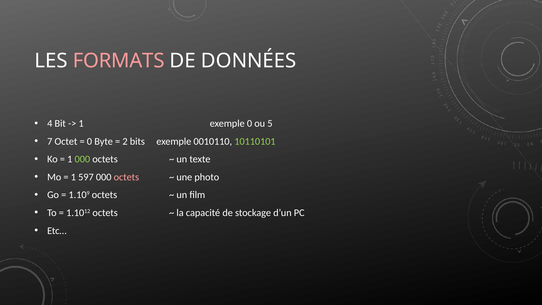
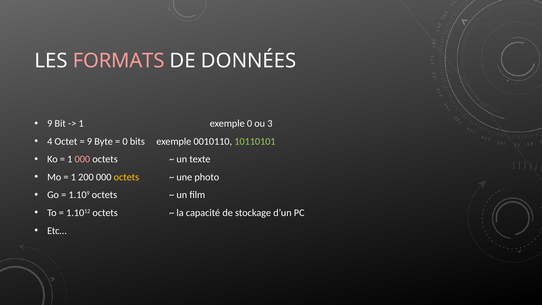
4 at (50, 123): 4 -> 9
5: 5 -> 3
7: 7 -> 4
0 at (89, 141): 0 -> 9
2 at (125, 141): 2 -> 0
000 at (82, 159) colour: light green -> pink
597: 597 -> 200
octets at (126, 177) colour: pink -> yellow
